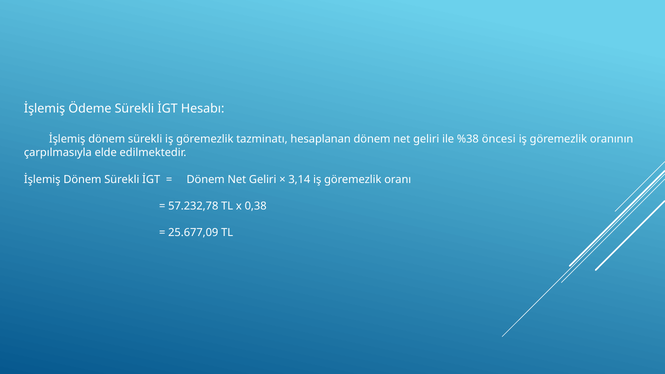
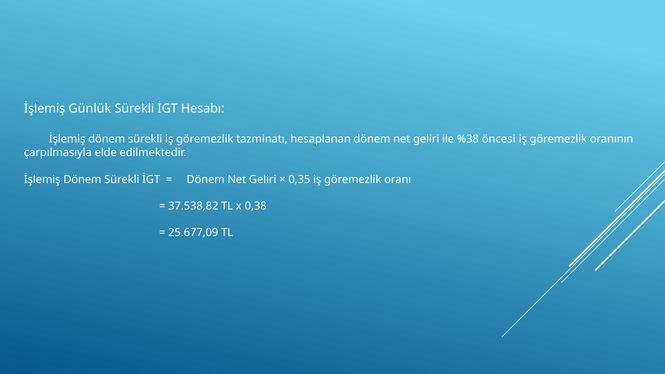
Ödeme: Ödeme -> Günlük
3,14: 3,14 -> 0,35
57.232,78: 57.232,78 -> 37.538,82
